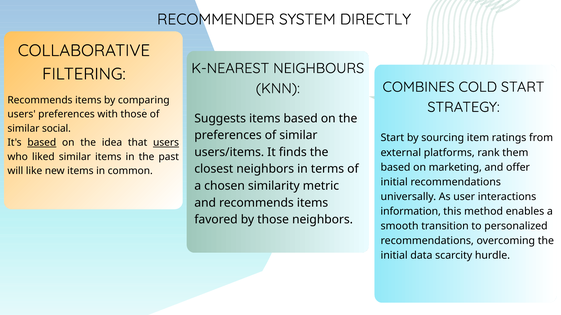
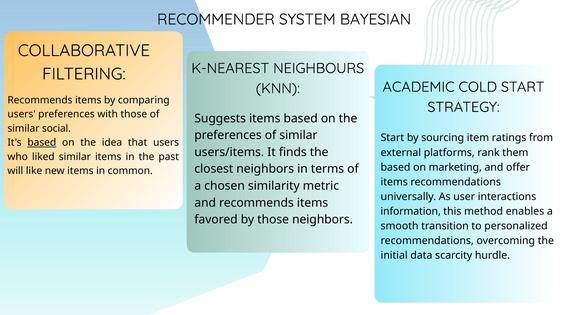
DIRECTLY: DIRECTLY -> BAYESIAN
COMBINES: COMBINES -> ACADEMIC
users at (166, 143) underline: present -> none
initial at (394, 182): initial -> items
